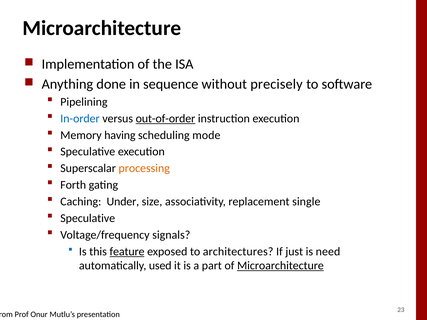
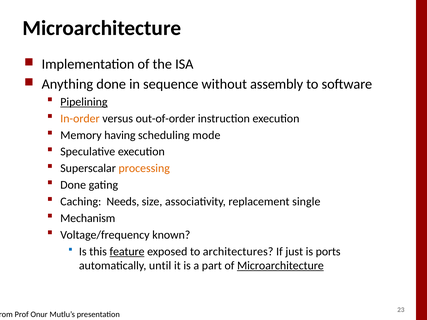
precisely: precisely -> assembly
Pipelining underline: none -> present
In-order colour: blue -> orange
out-of-order underline: present -> none
Forth at (73, 185): Forth -> Done
Under: Under -> Needs
Speculative at (88, 218): Speculative -> Mechanism
signals: signals -> known
need: need -> ports
used: used -> until
